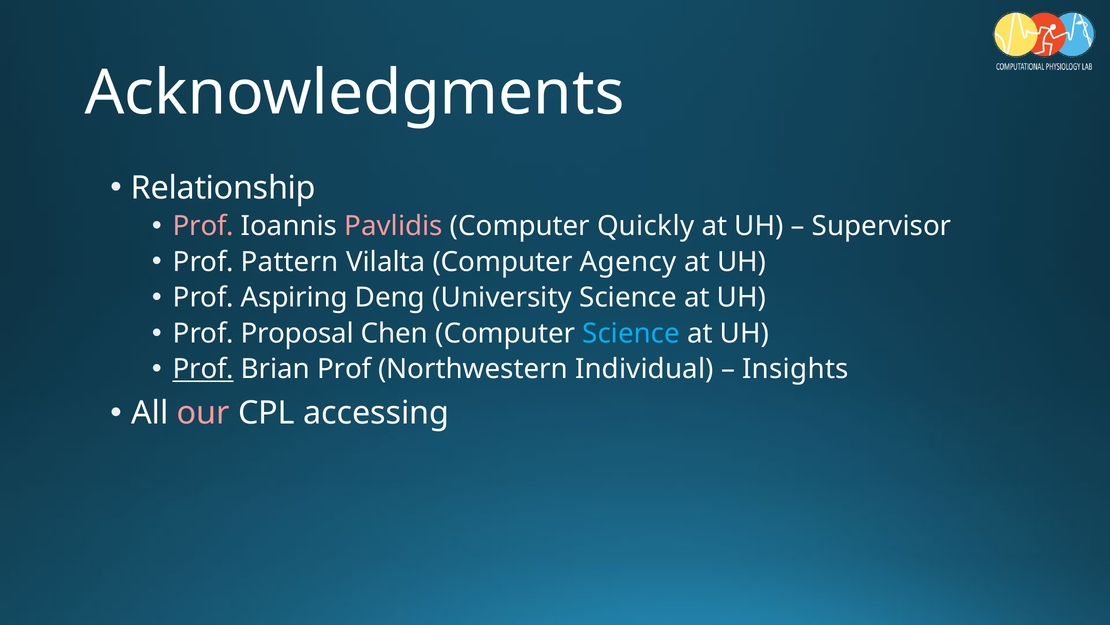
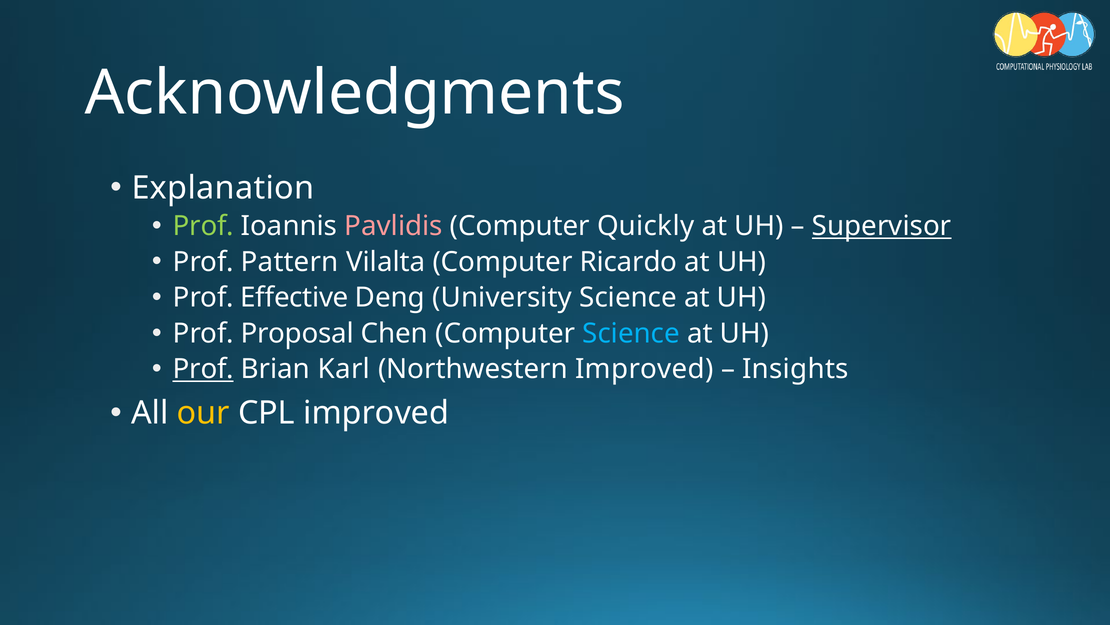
Relationship: Relationship -> Explanation
Prof at (203, 226) colour: pink -> light green
Supervisor underline: none -> present
Agency: Agency -> Ricardo
Aspiring: Aspiring -> Effective
Brian Prof: Prof -> Karl
Northwestern Individual: Individual -> Improved
our colour: pink -> yellow
CPL accessing: accessing -> improved
